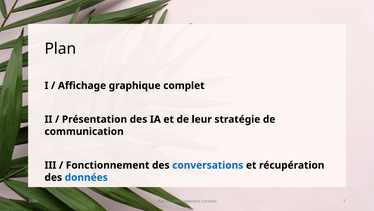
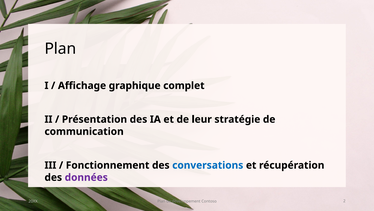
données colour: blue -> purple
